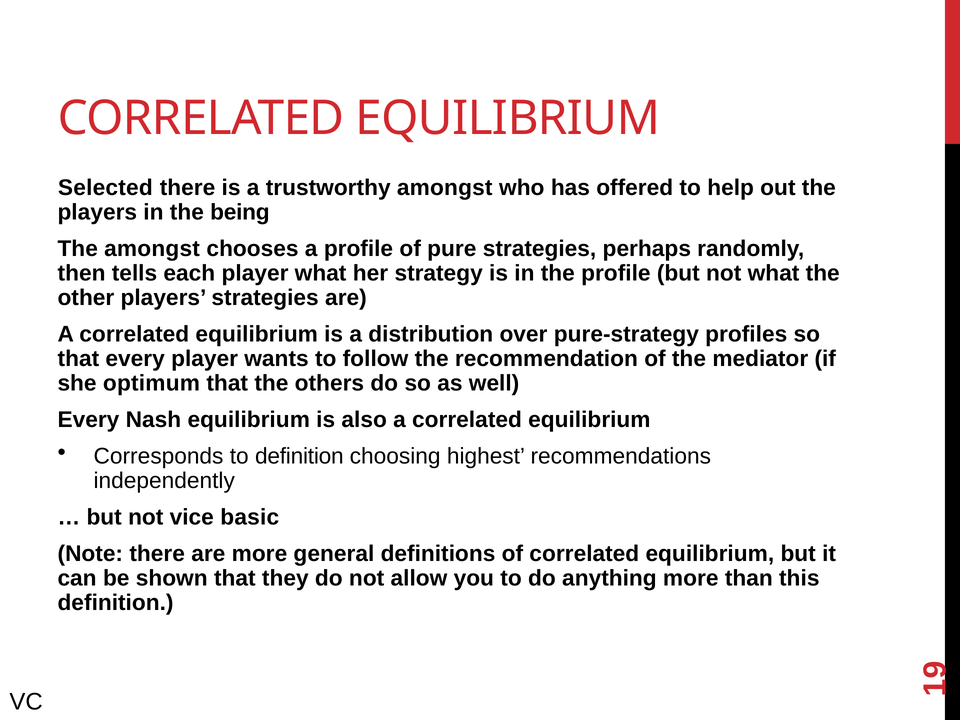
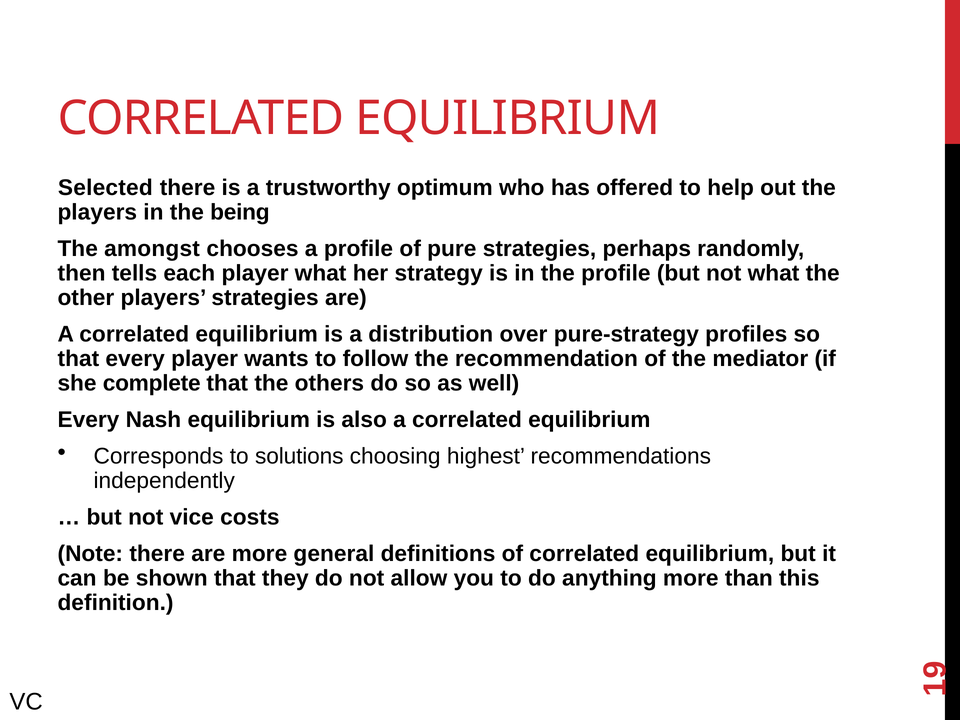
trustworthy amongst: amongst -> optimum
optimum: optimum -> complete
to definition: definition -> solutions
basic: basic -> costs
